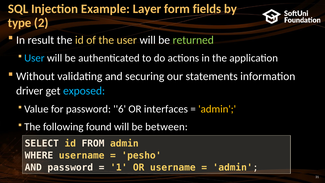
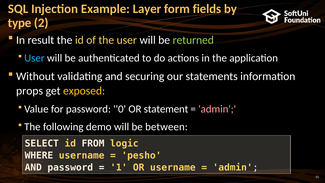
driver: driver -> props
exposed colour: light blue -> yellow
6: 6 -> 0
interfaces: interfaces -> statement
admin at (217, 109) colour: yellow -> pink
found: found -> demo
FROM admin: admin -> logic
